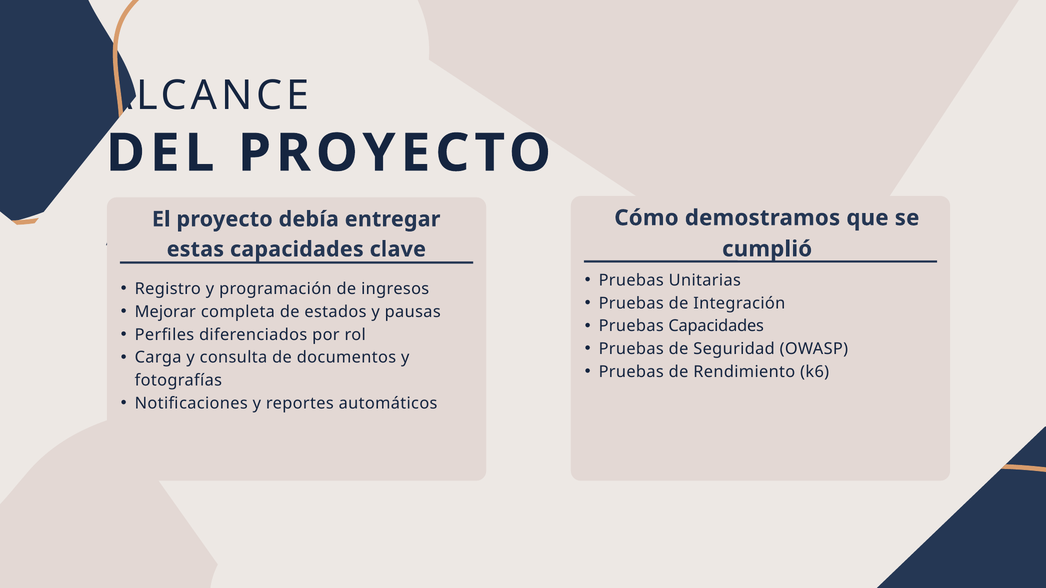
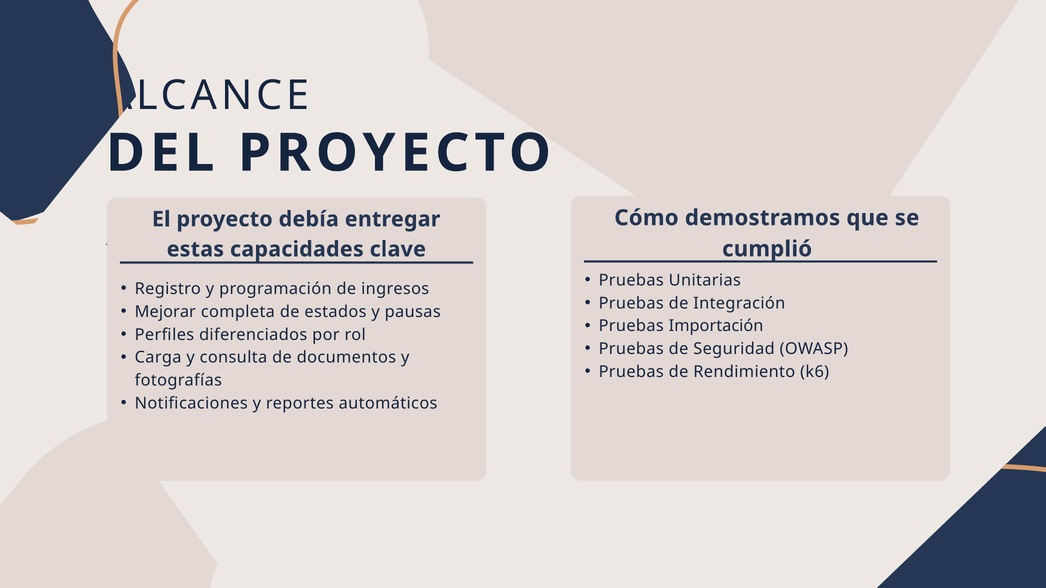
Pruebas Capacidades: Capacidades -> Importación
